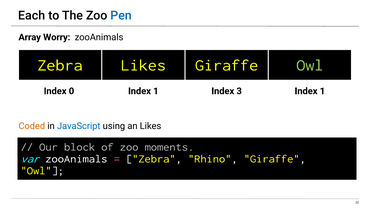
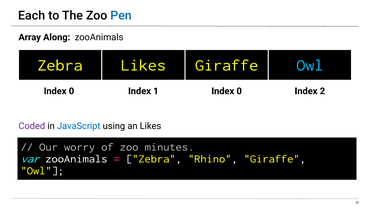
Worry: Worry -> Along
Owl at (310, 65) colour: light green -> light blue
3 at (239, 91): 3 -> 0
1 at (322, 91): 1 -> 2
Coded at (32, 126) colour: orange -> purple
block: block -> worry
moments: moments -> minutes
